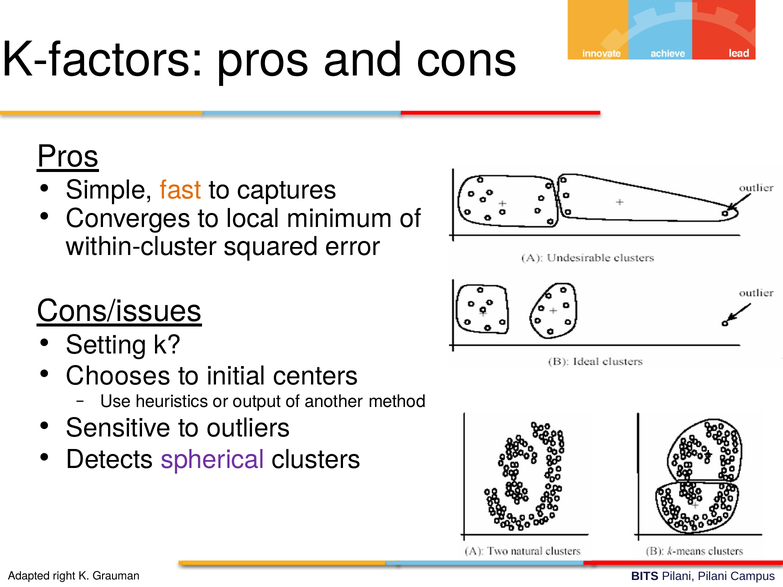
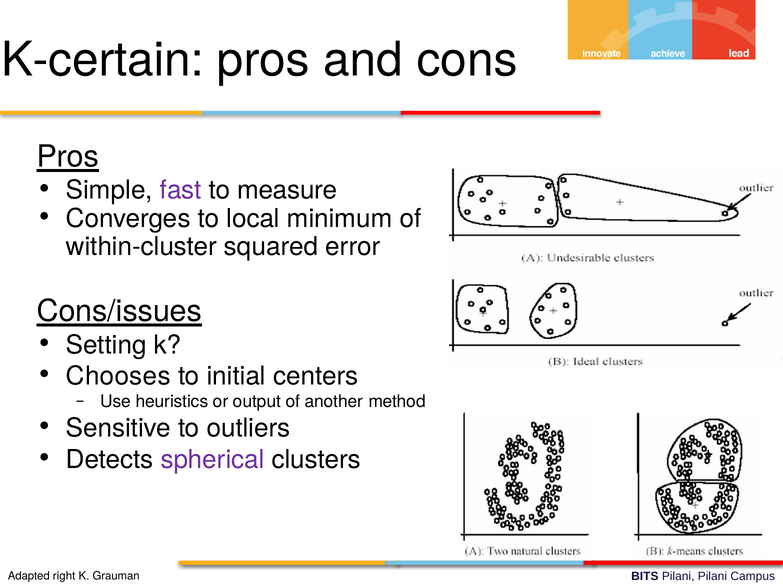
K-factors: K-factors -> K-certain
fast colour: orange -> purple
captures: captures -> measure
